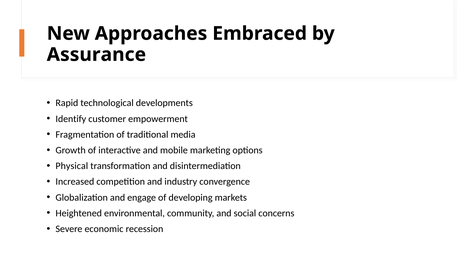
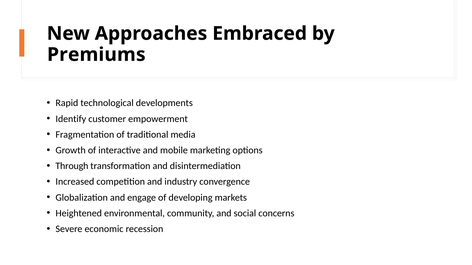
Assurance: Assurance -> Premiums
Physical: Physical -> Through
